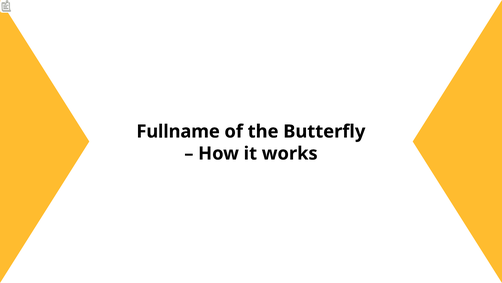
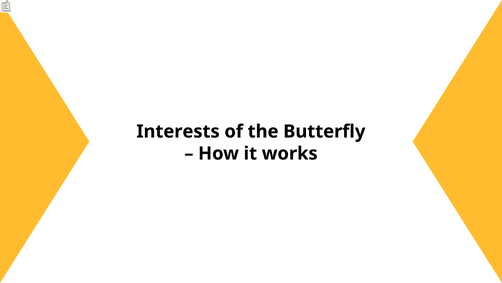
Fullname: Fullname -> Interests
